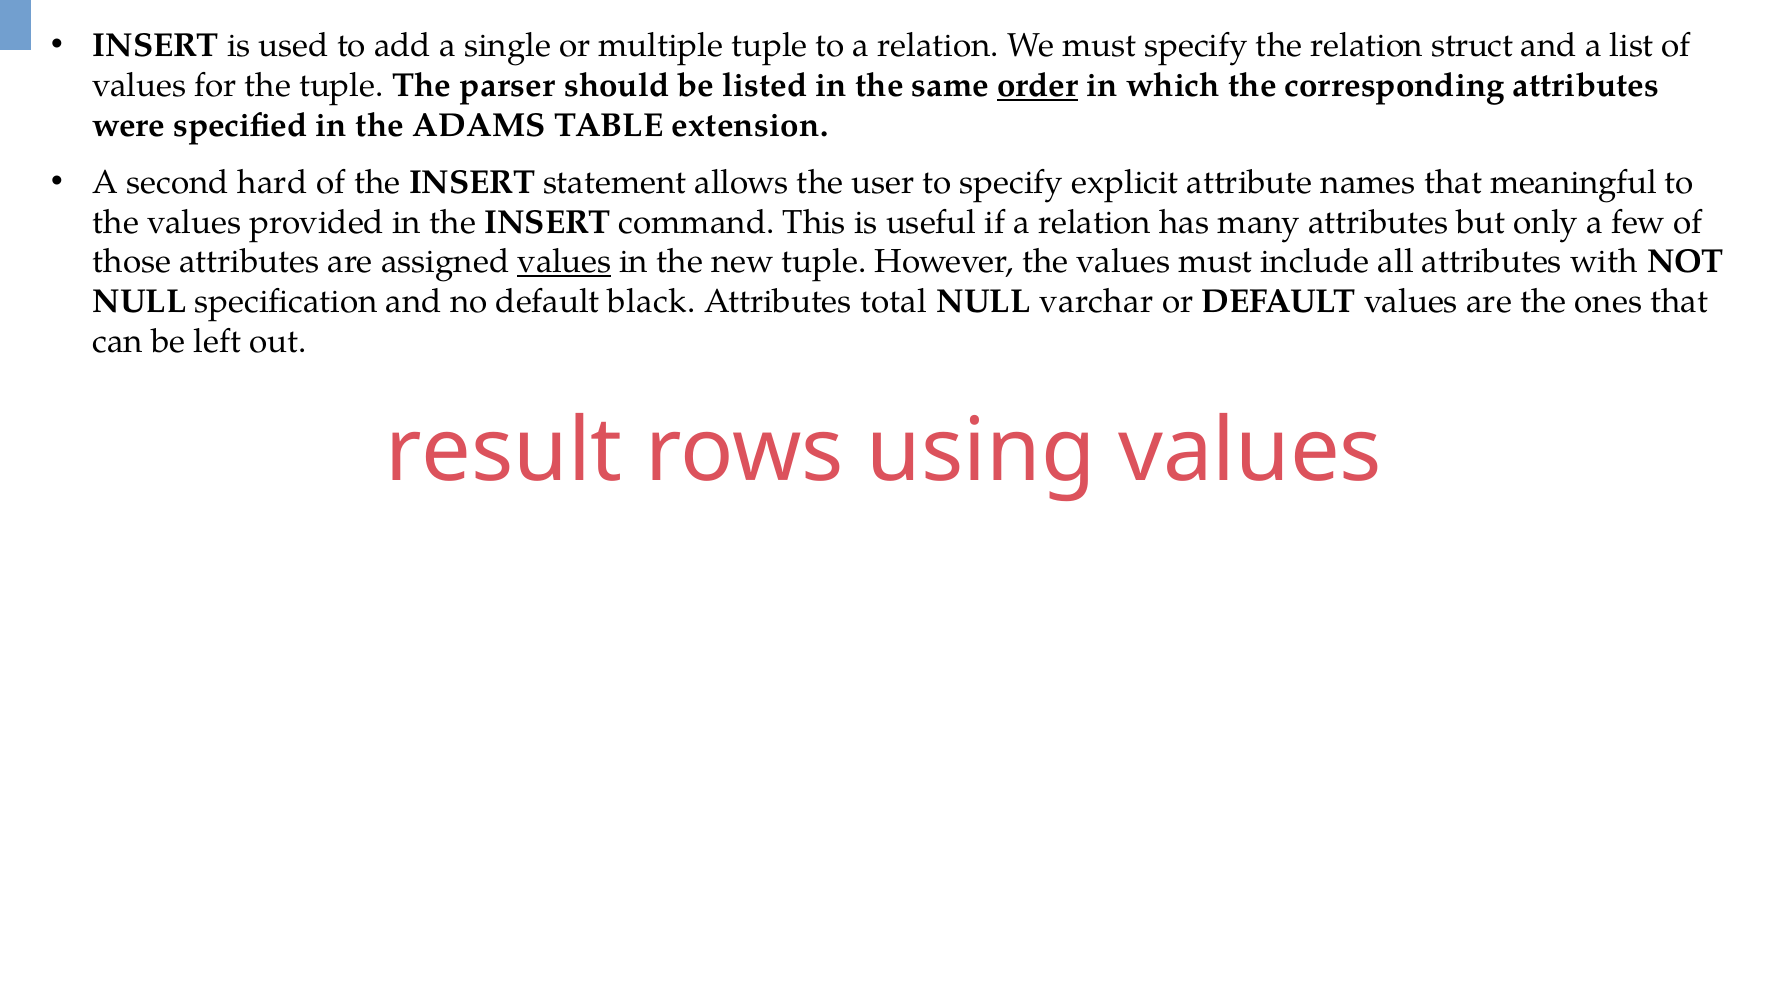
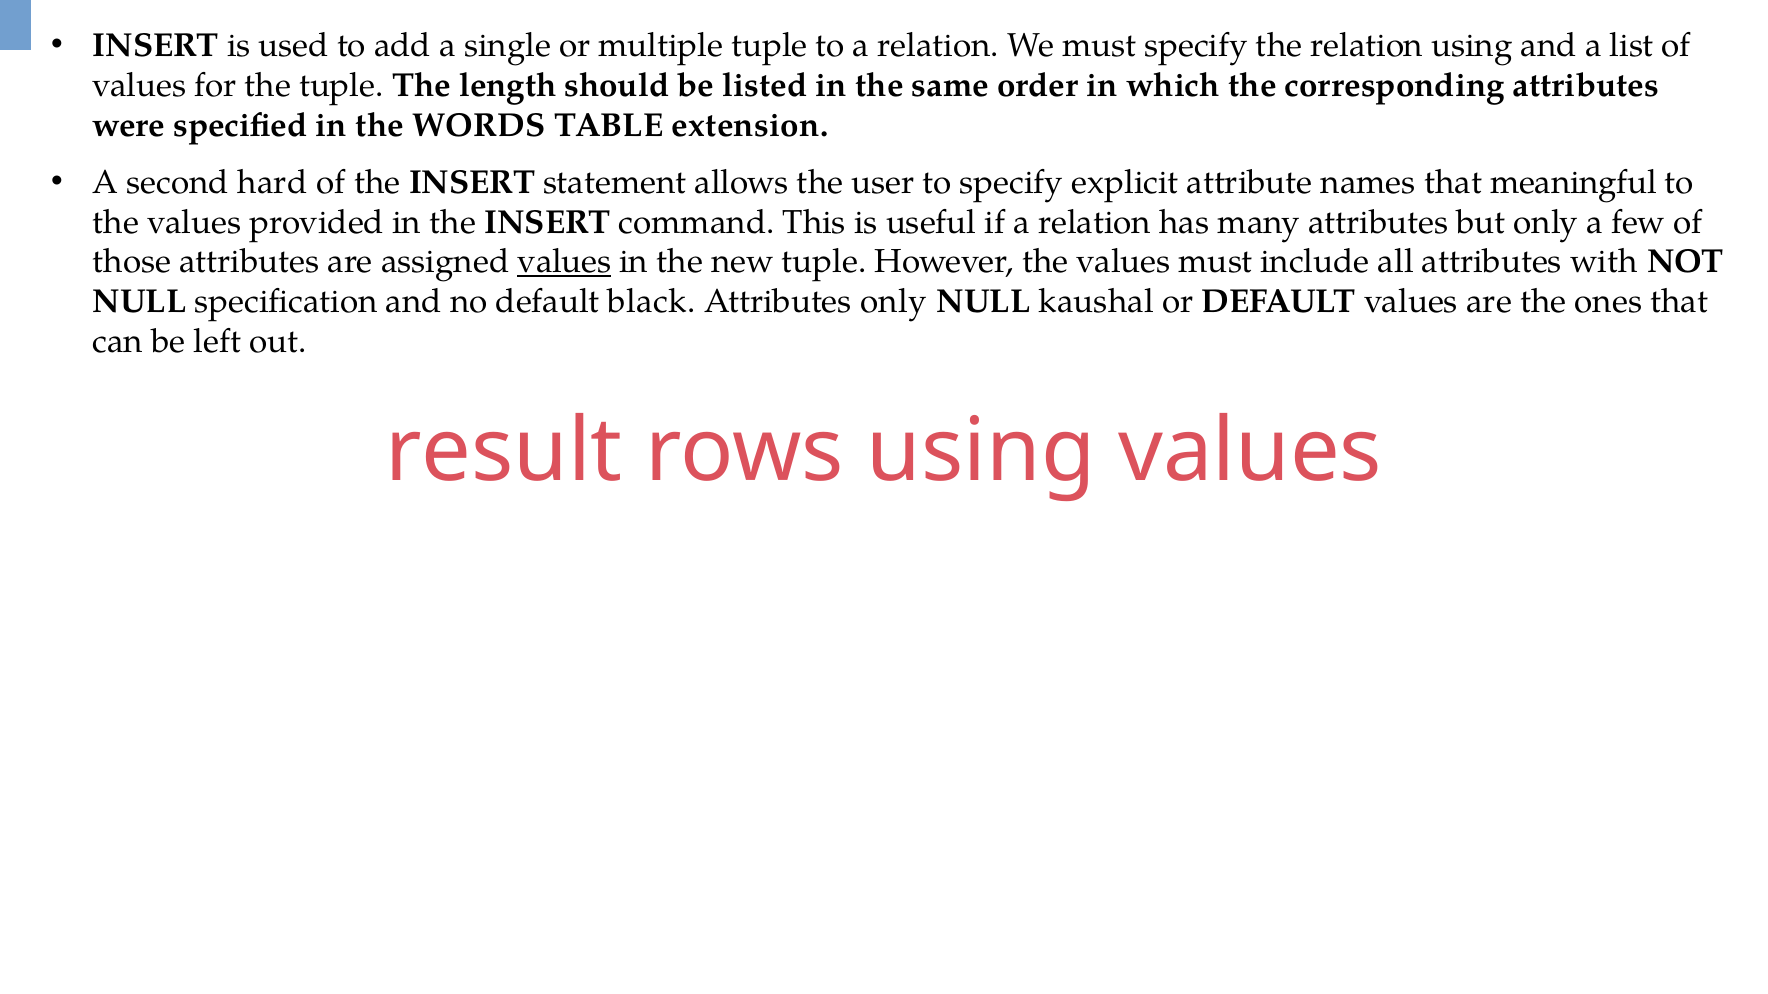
relation struct: struct -> using
parser: parser -> length
order underline: present -> none
ADAMS: ADAMS -> WORDS
Attributes total: total -> only
varchar: varchar -> kaushal
